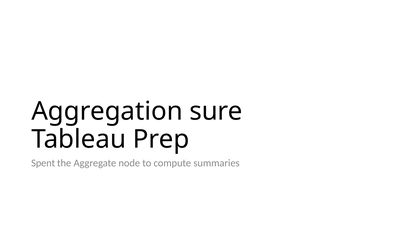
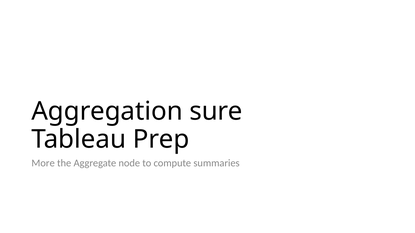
Spent: Spent -> More
